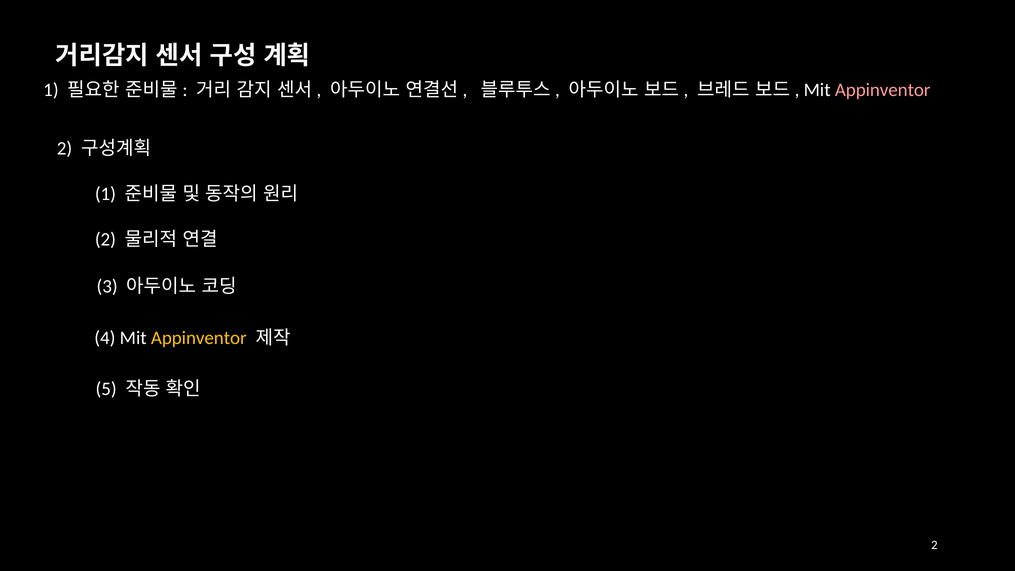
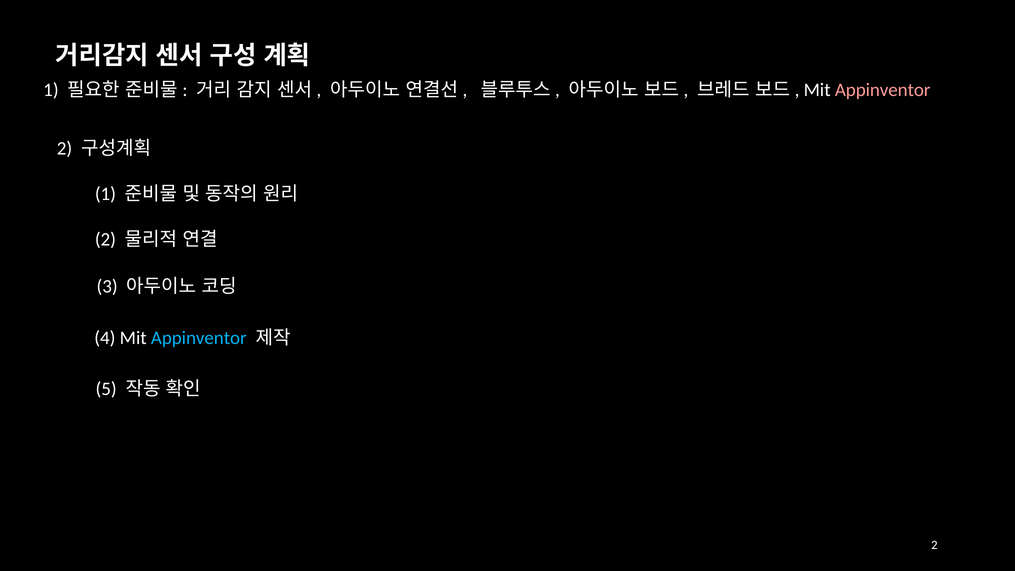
Appinventor at (199, 338) colour: yellow -> light blue
